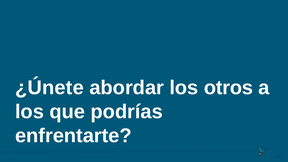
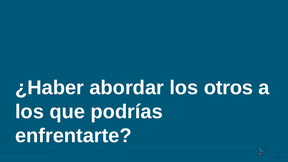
¿Únete: ¿Únete -> ¿Haber
